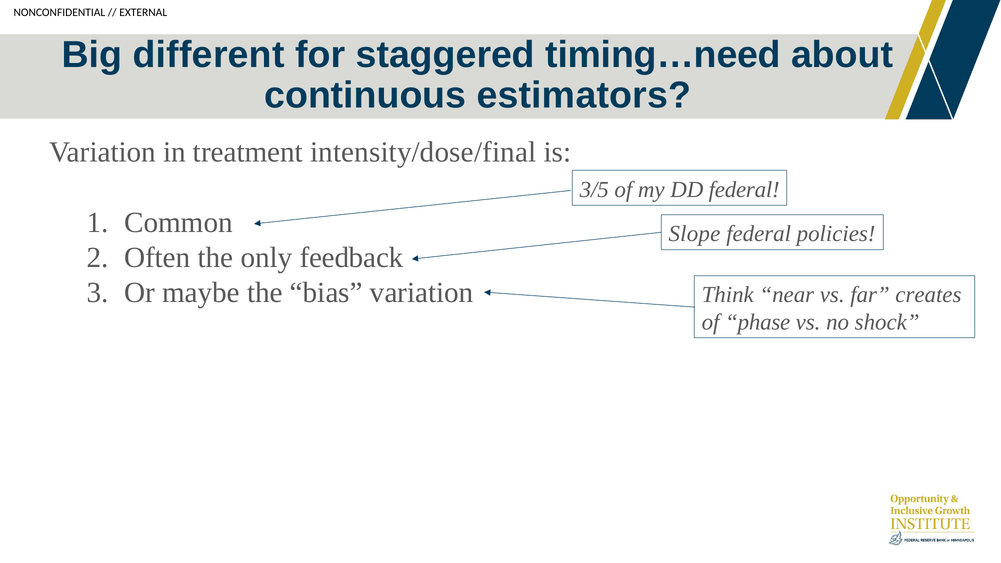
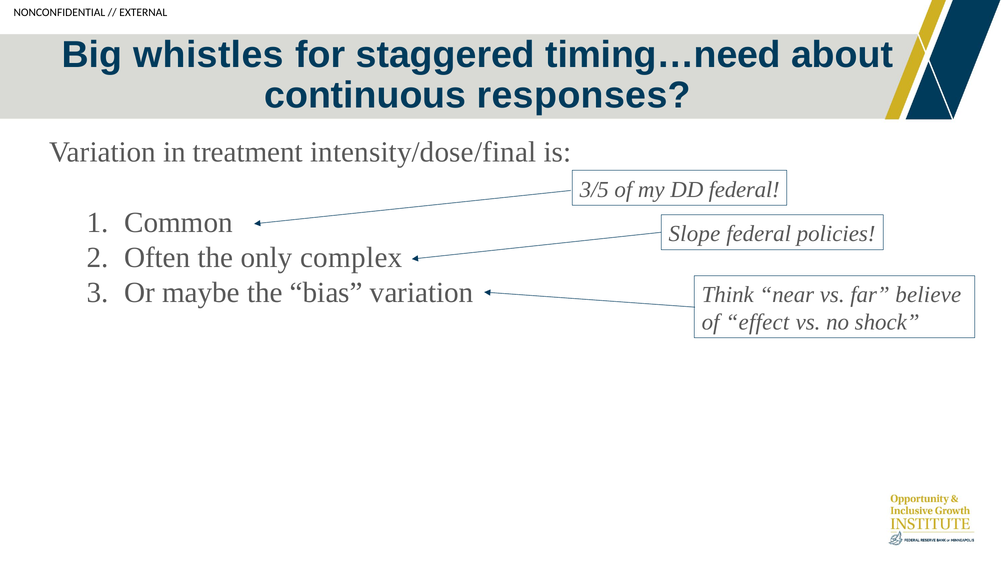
different: different -> whistles
estimators: estimators -> responses
feedback: feedback -> complex
creates: creates -> believe
phase: phase -> effect
